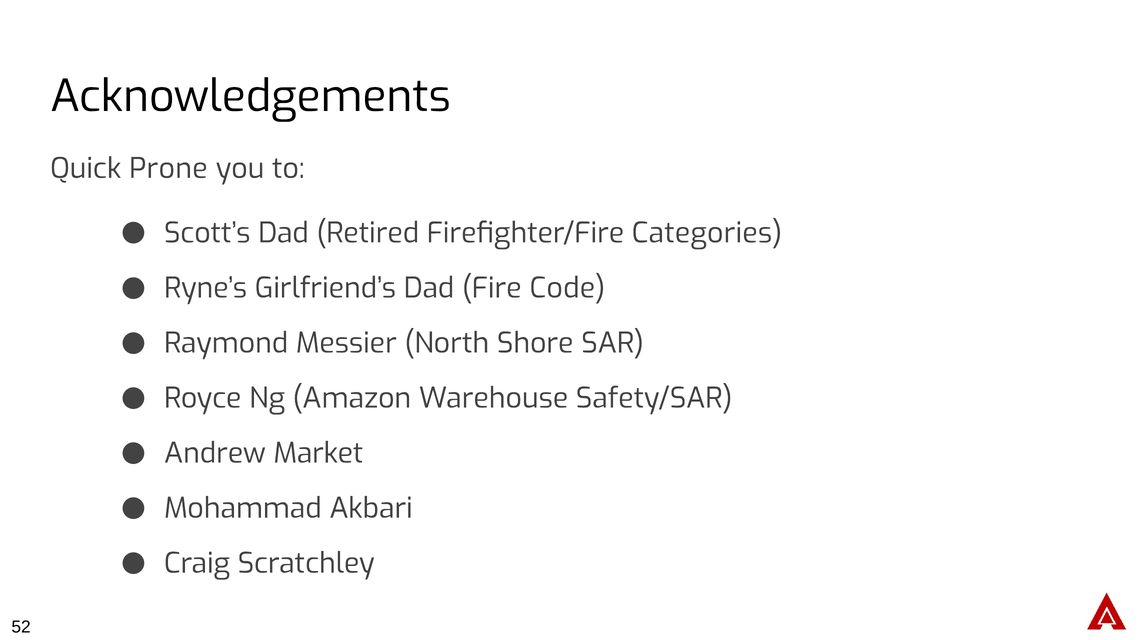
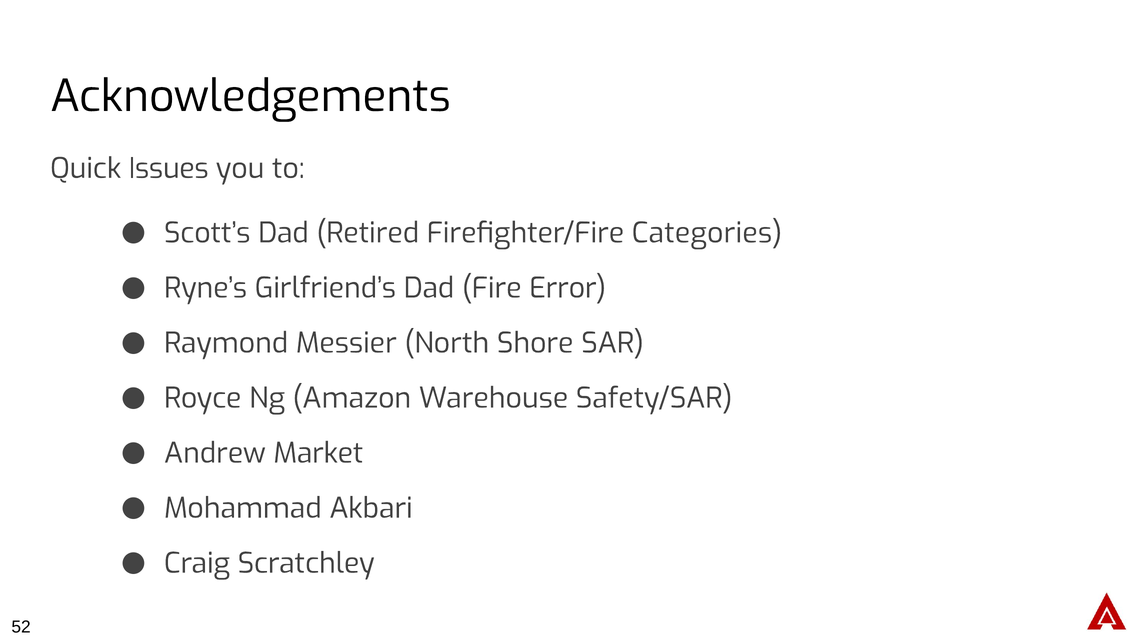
Prone: Prone -> Issues
Code: Code -> Error
